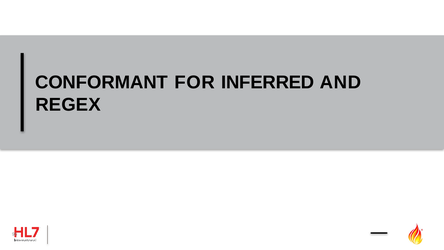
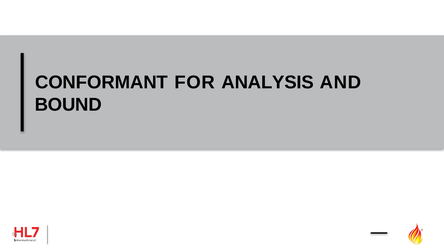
INFERRED: INFERRED -> ANALYSIS
REGEX: REGEX -> BOUND
